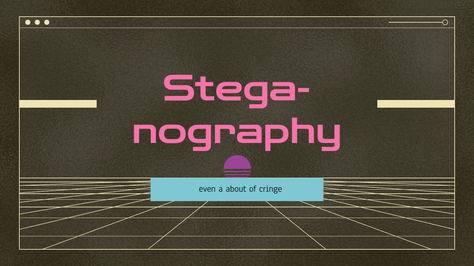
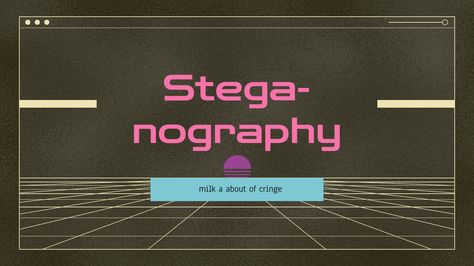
even: even -> milk
